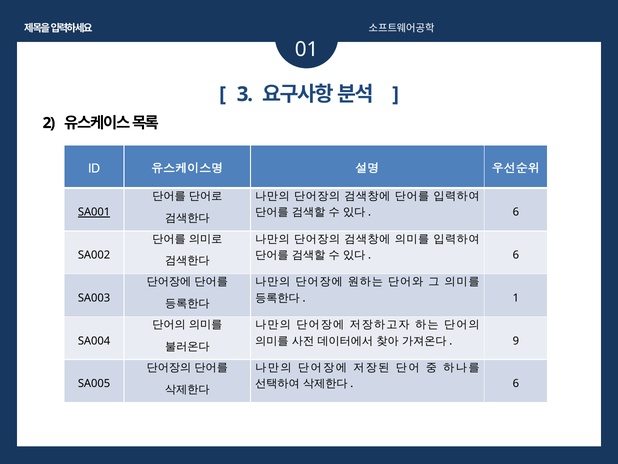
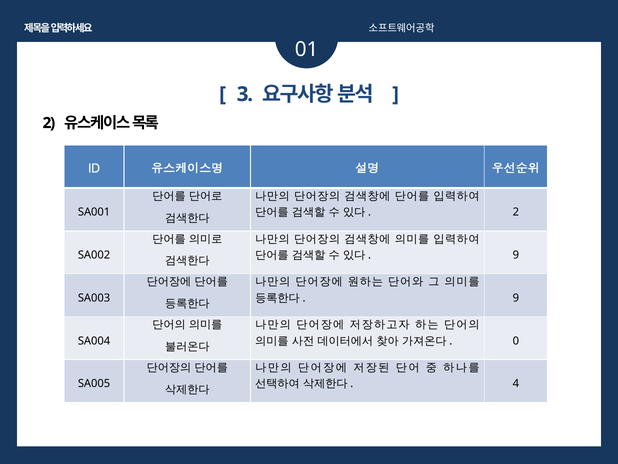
6 at (516, 212): 6 -> 2
SA001 underline: present -> none
6 at (516, 255): 6 -> 9
1 at (516, 298): 1 -> 9
9: 9 -> 0
6 at (516, 383): 6 -> 4
